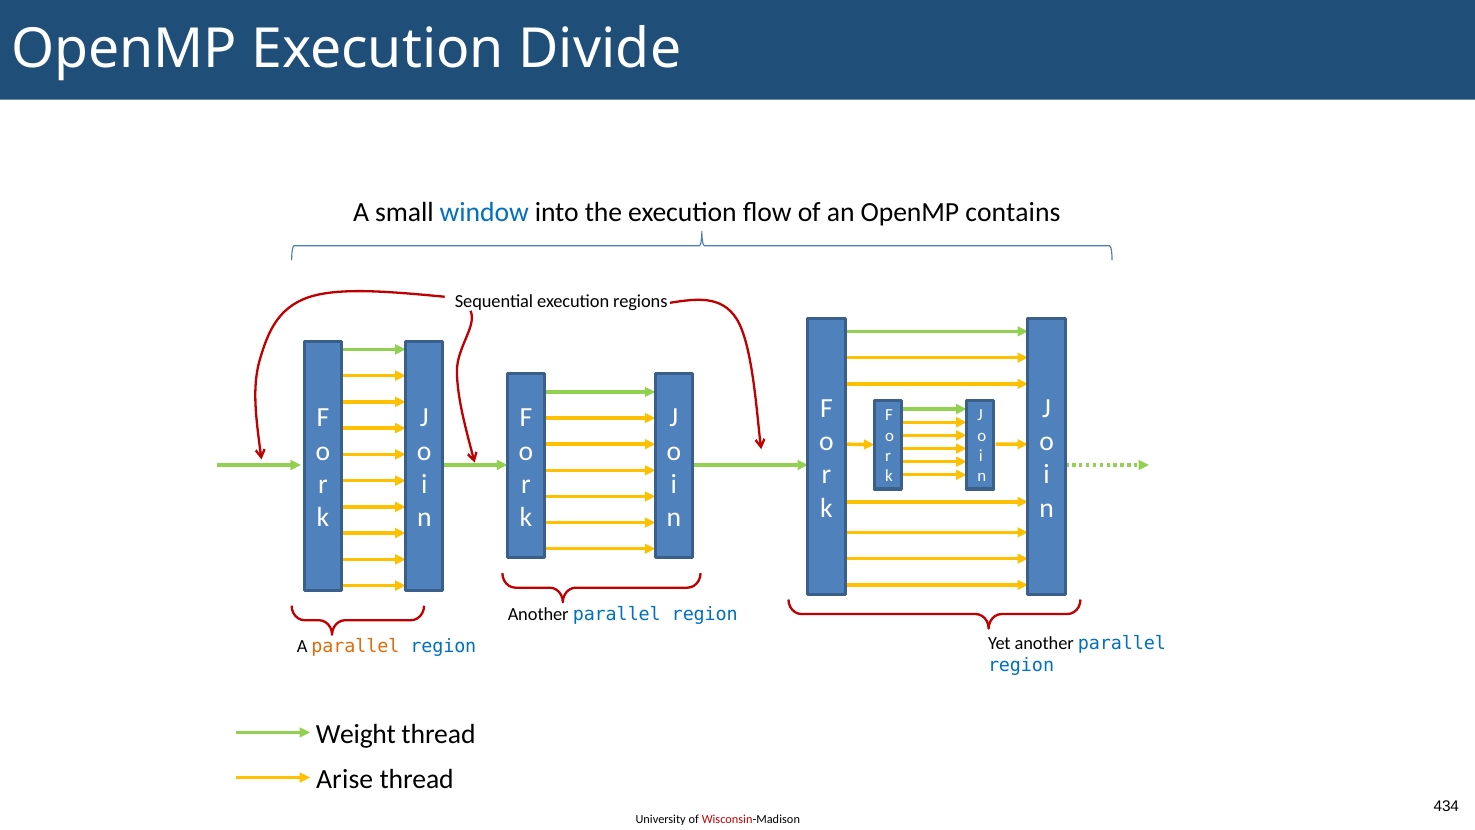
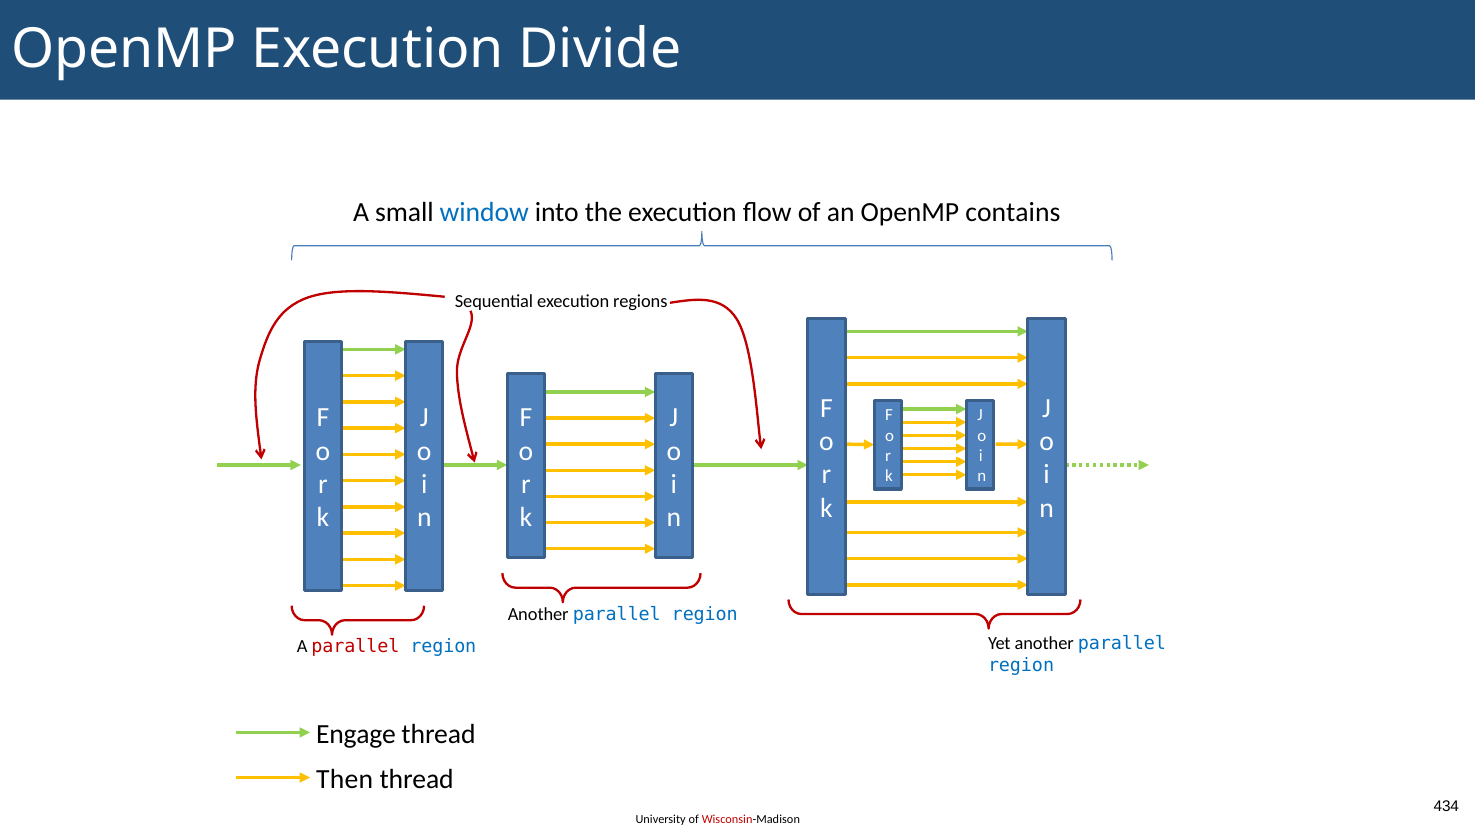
parallel at (355, 647) colour: orange -> red
Weight: Weight -> Engage
Arise: Arise -> Then
